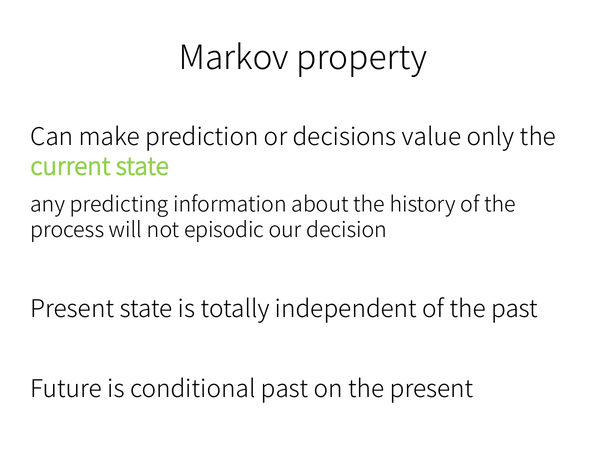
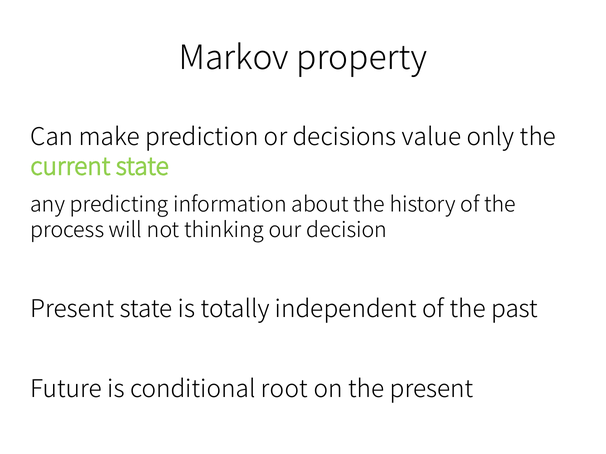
episodic: episodic -> thinking
conditional past: past -> root
